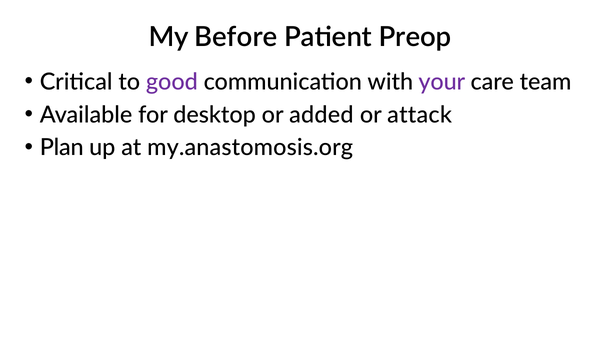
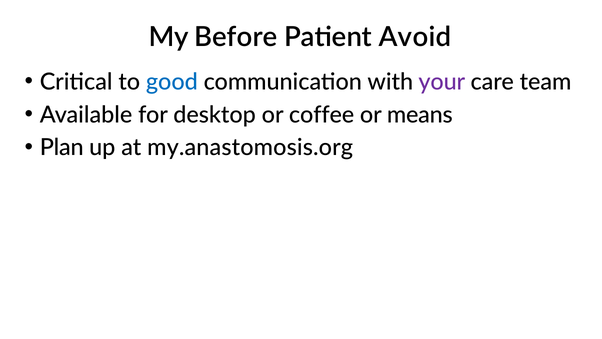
Preop: Preop -> Avoid
good colour: purple -> blue
added: added -> coffee
attack: attack -> means
